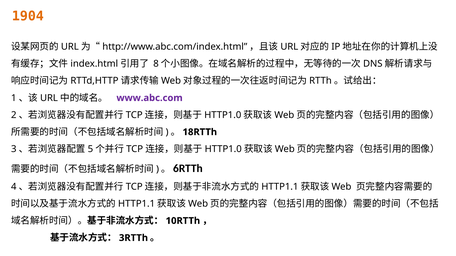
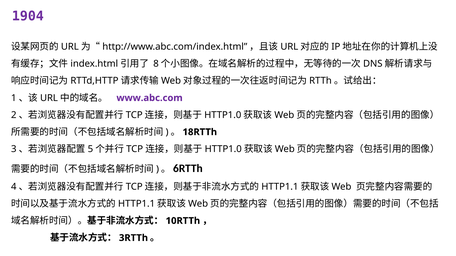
1904 colour: orange -> purple
